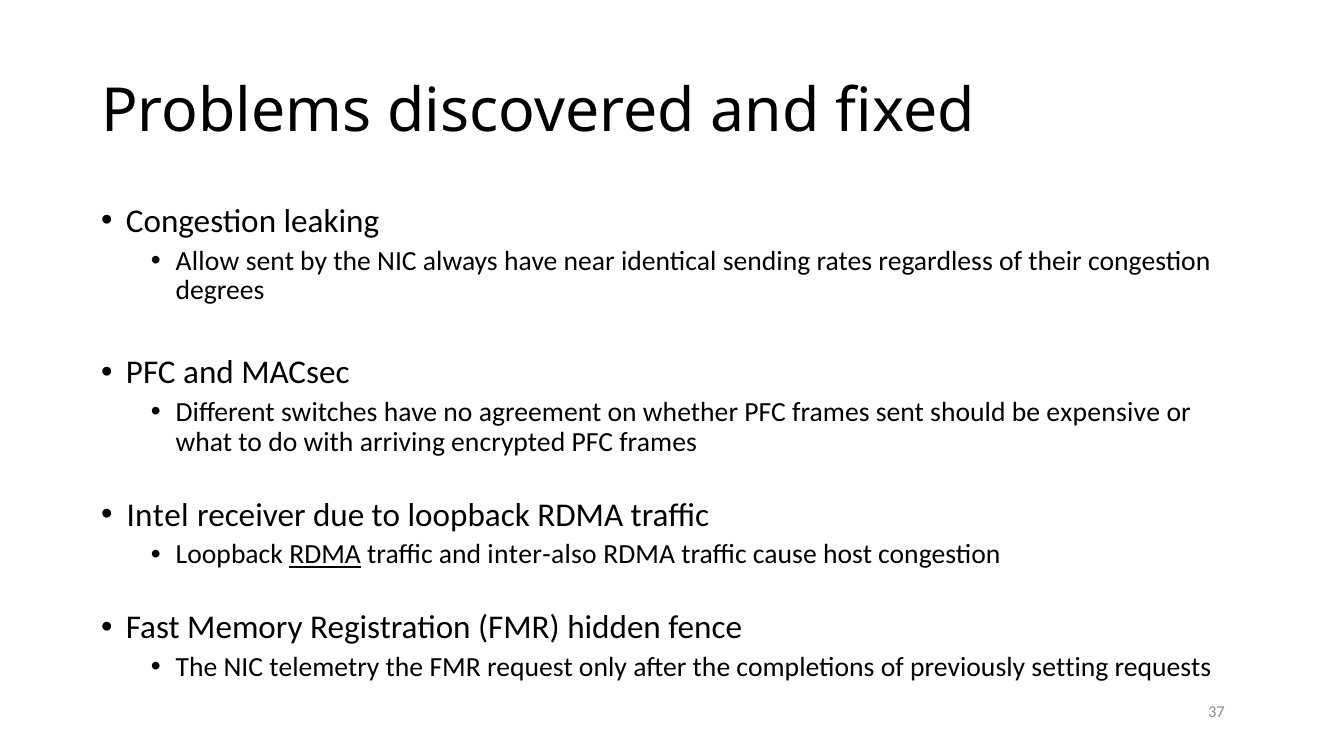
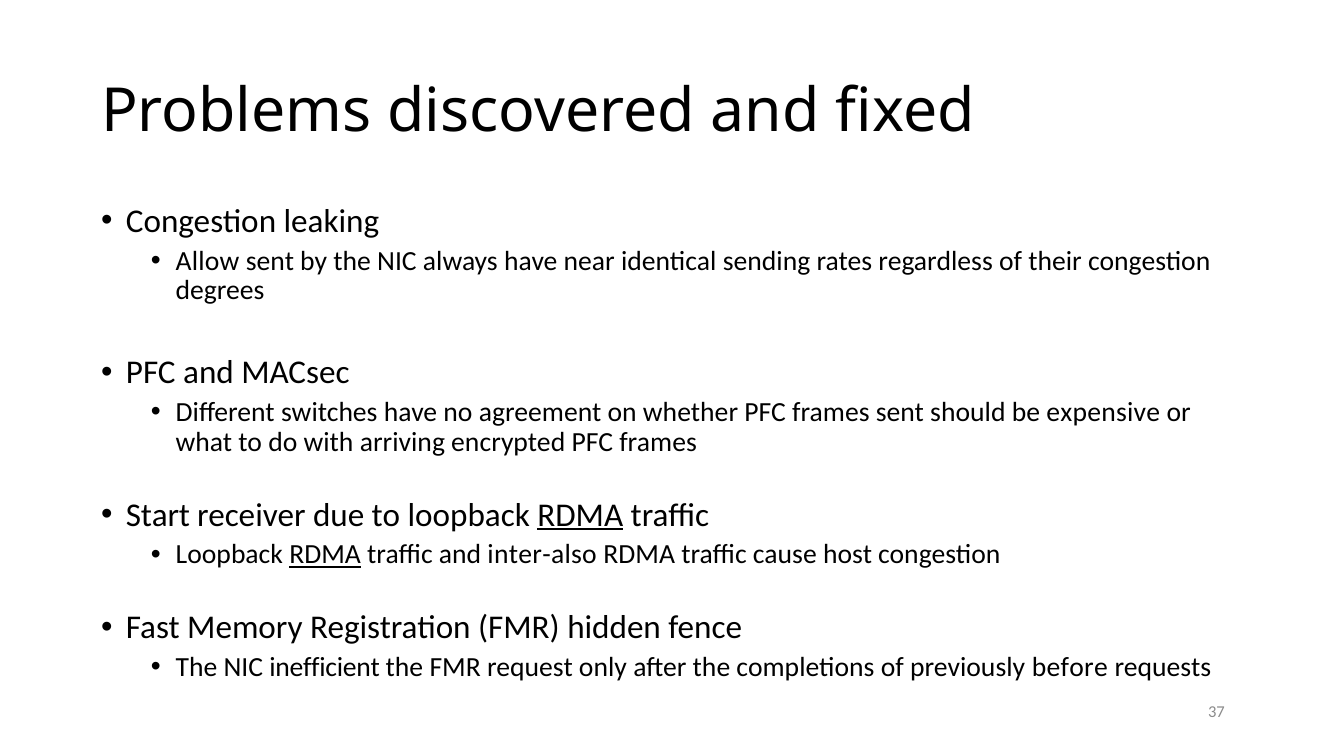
Intel: Intel -> Start
RDMA at (580, 515) underline: none -> present
telemetry: telemetry -> inefficient
setting: setting -> before
